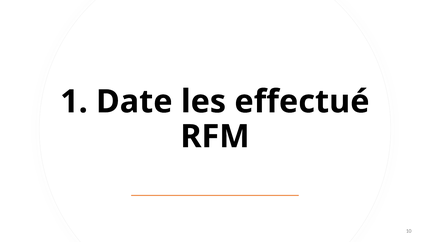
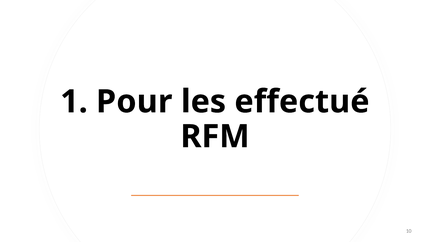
Date: Date -> Pour
